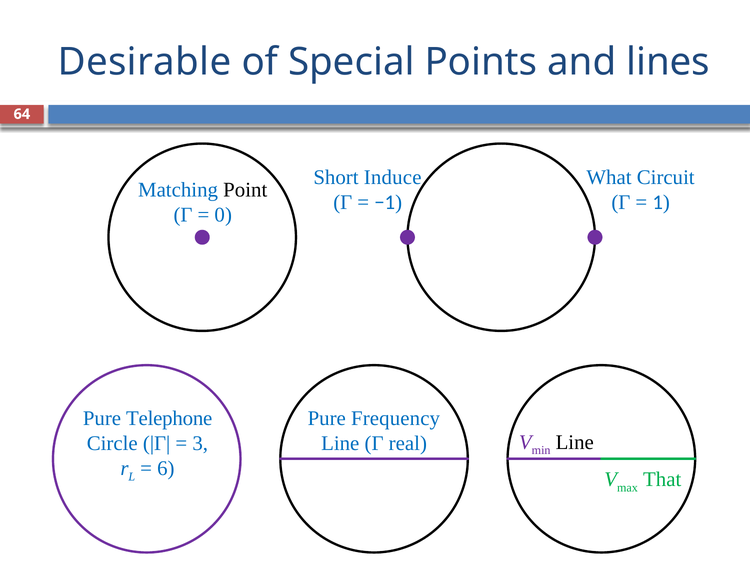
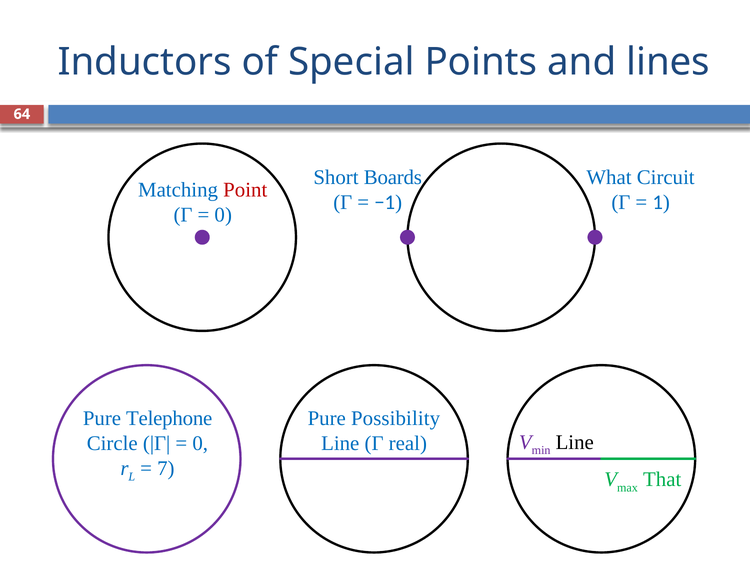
Desirable: Desirable -> Inductors
Induce: Induce -> Boards
Point colour: black -> red
Frequency: Frequency -> Possibility
3 at (200, 444): 3 -> 0
6: 6 -> 7
